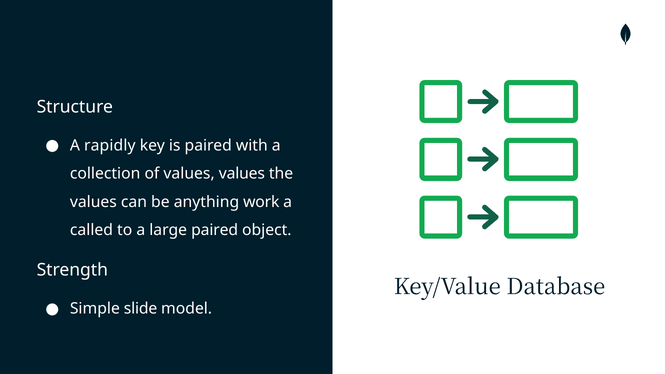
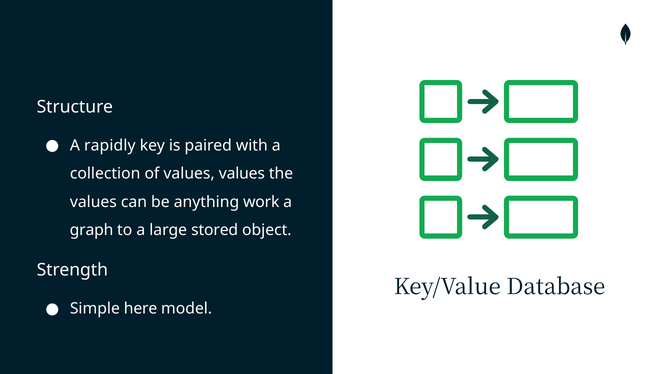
called: called -> graph
large paired: paired -> stored
slide: slide -> here
